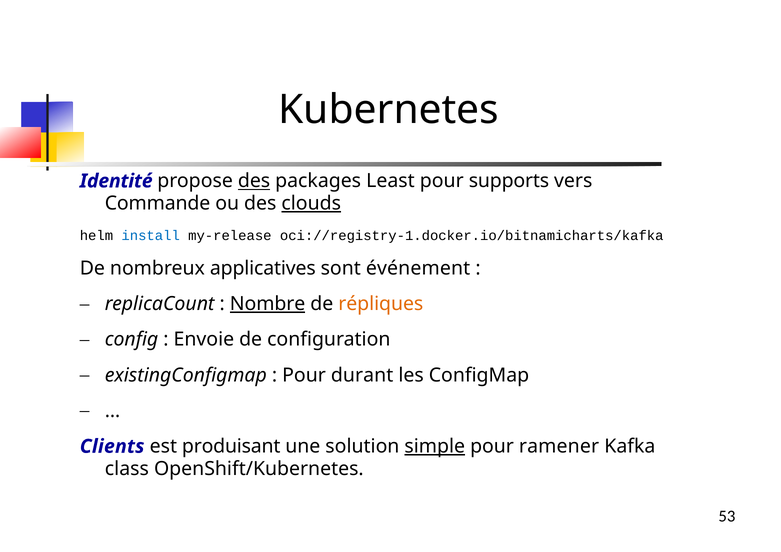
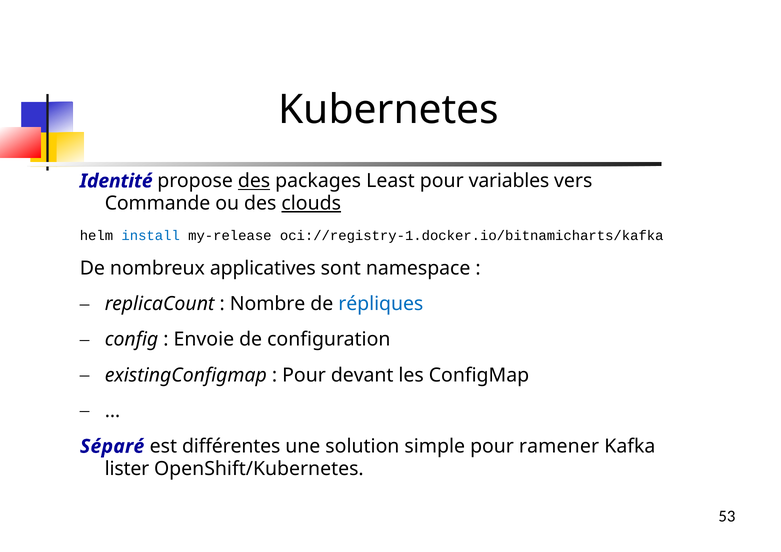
supports: supports -> variables
événement: événement -> namespace
Nombre underline: present -> none
répliques colour: orange -> blue
durant: durant -> devant
Clients: Clients -> Séparé
produisant: produisant -> différentes
simple underline: present -> none
class: class -> lister
